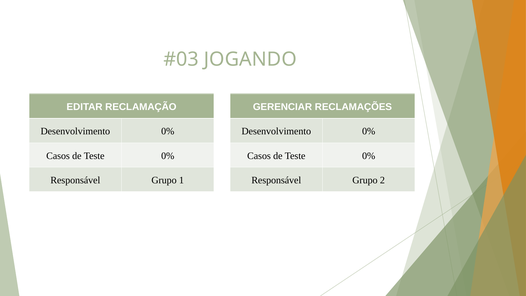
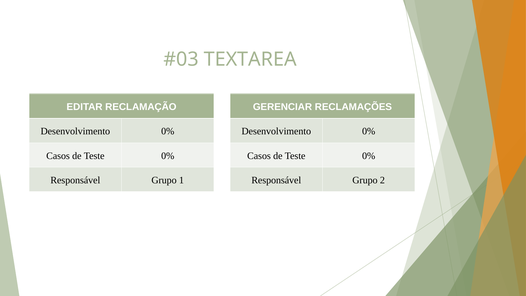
JOGANDO: JOGANDO -> TEXTAREA
